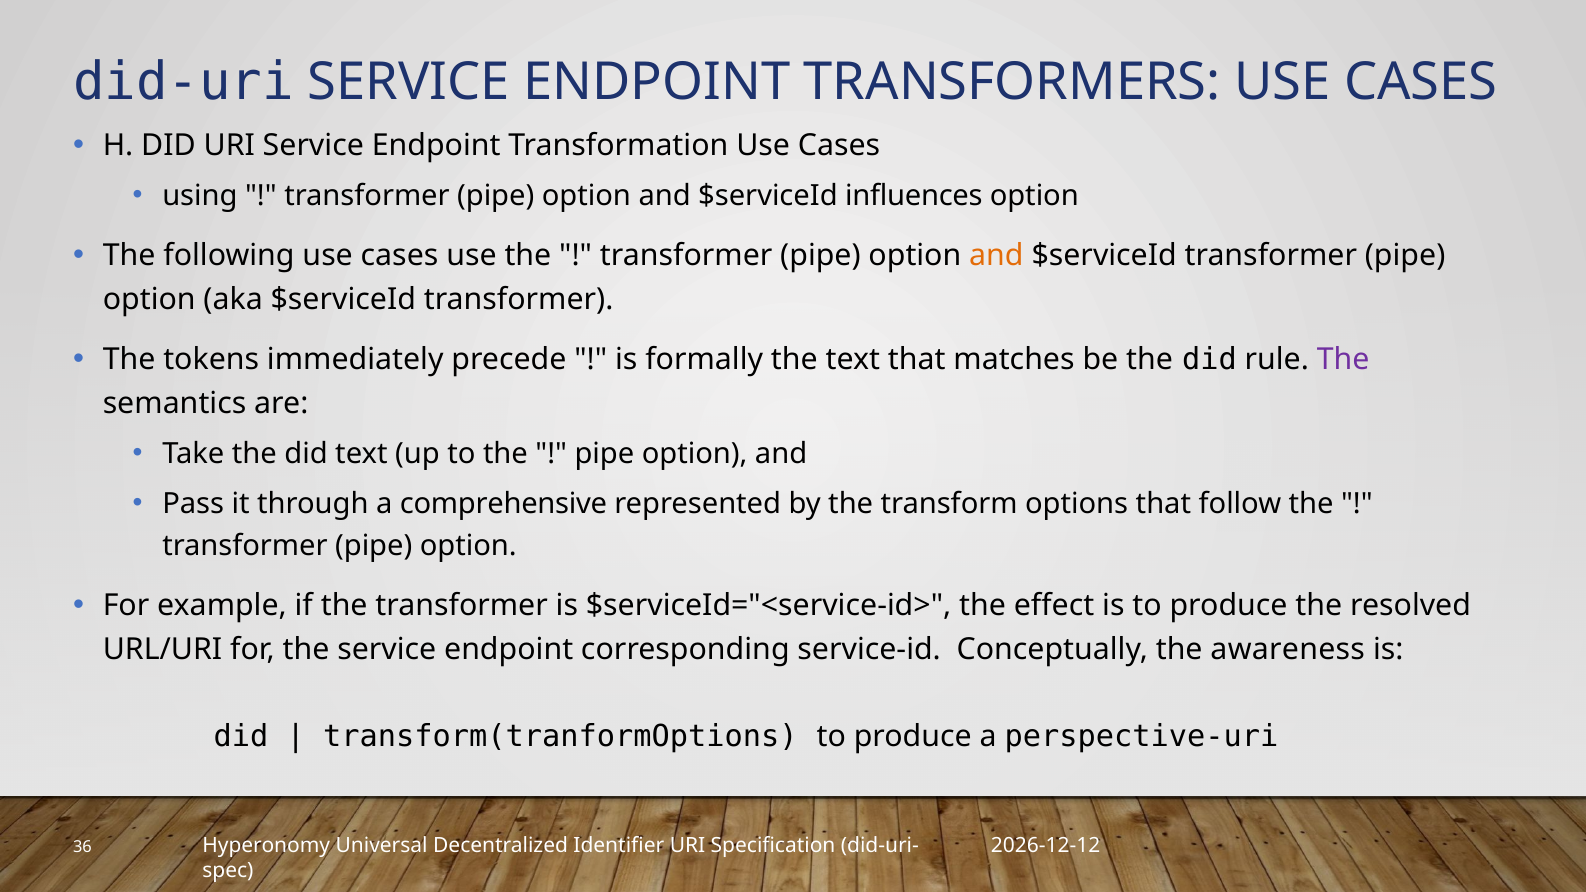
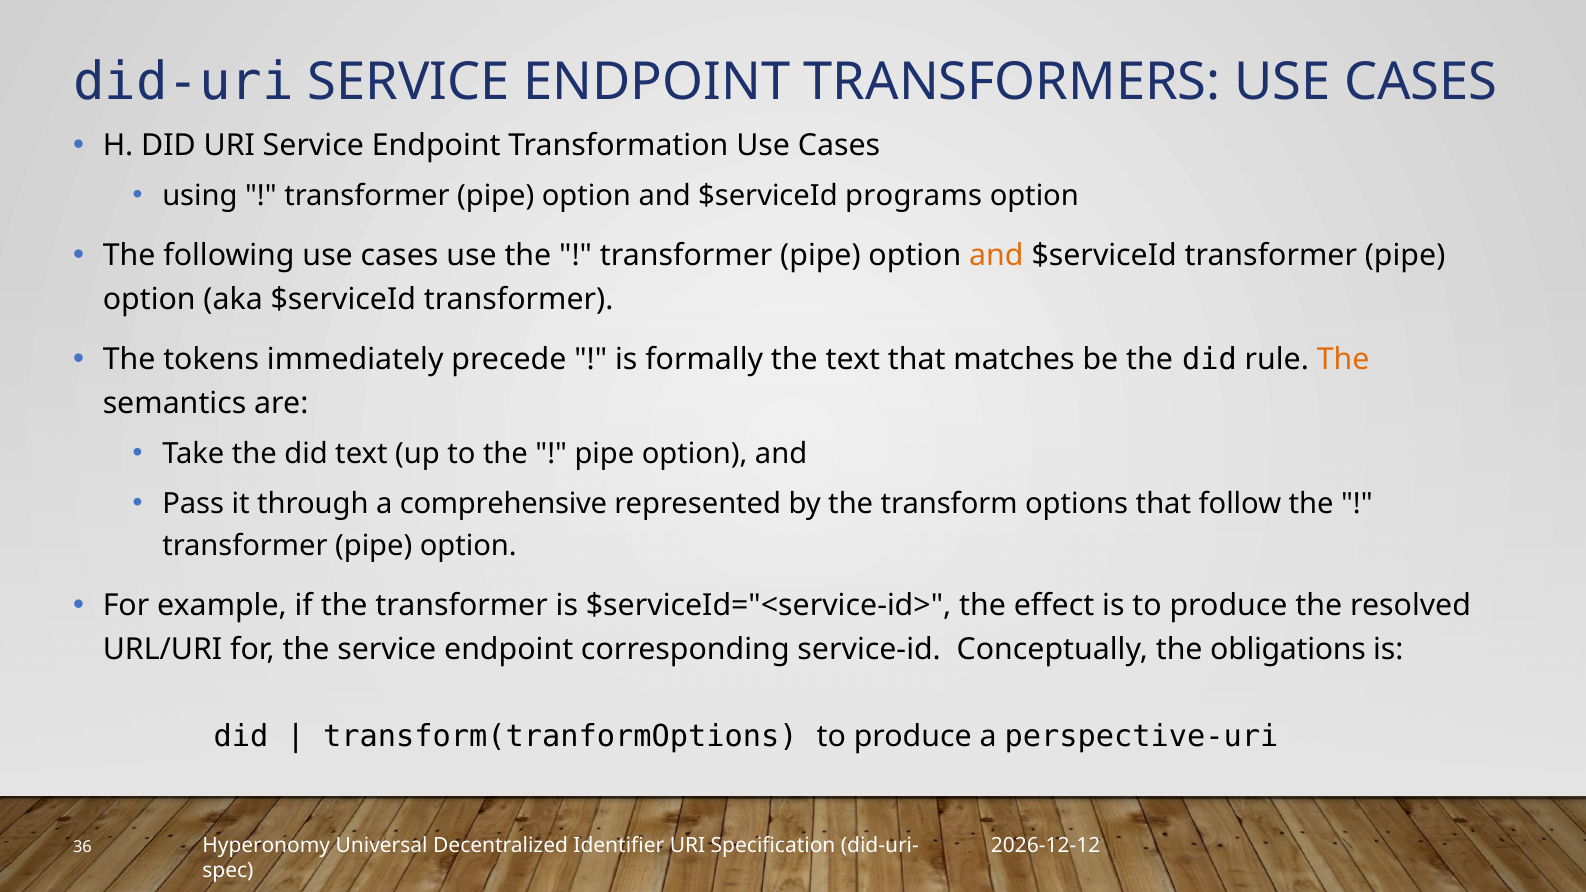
influences: influences -> programs
The at (1343, 360) colour: purple -> orange
awareness: awareness -> obligations
